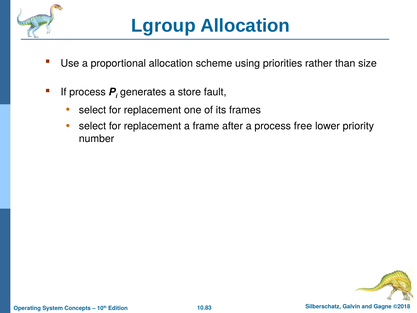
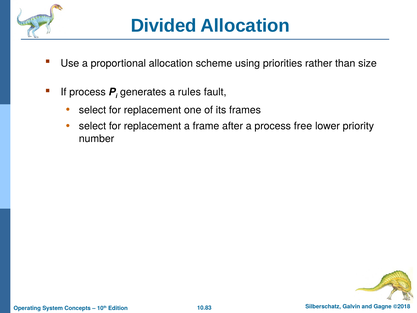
Lgroup: Lgroup -> Divided
store: store -> rules
